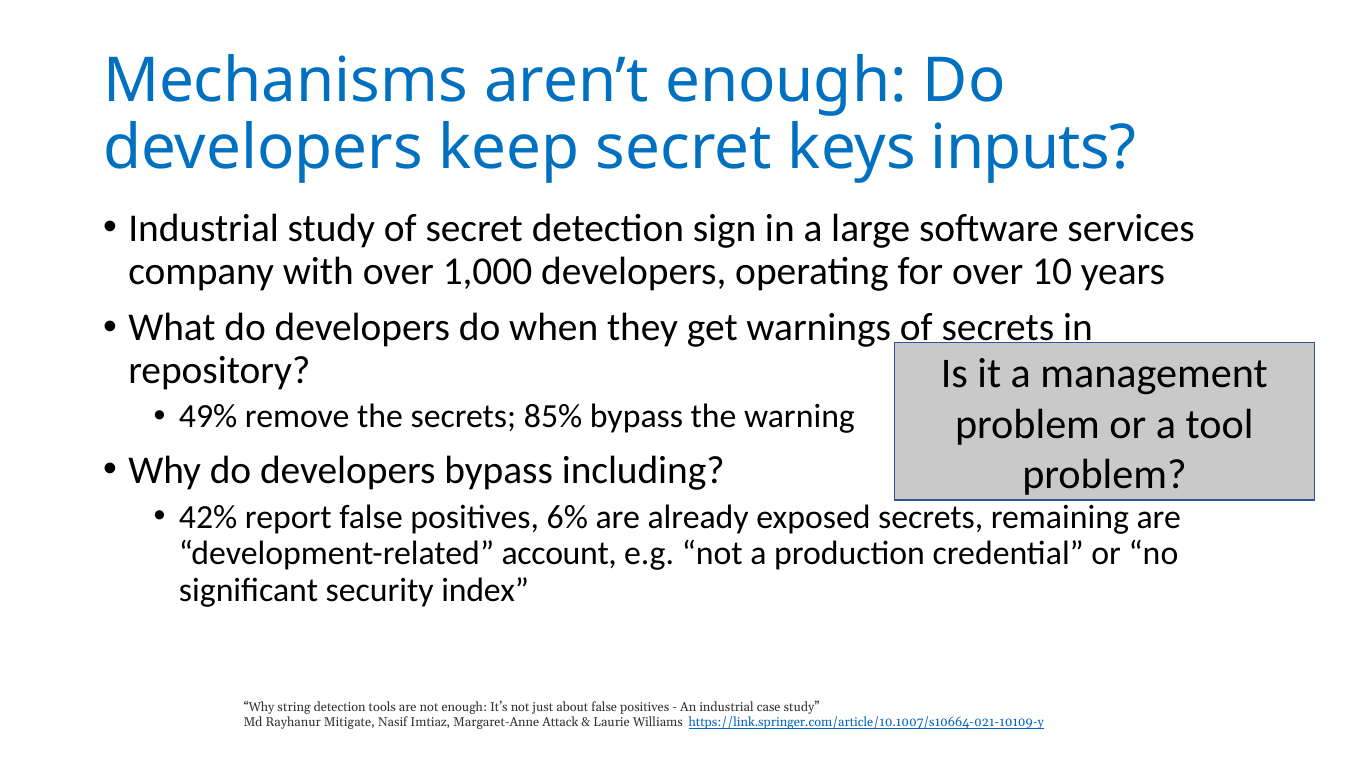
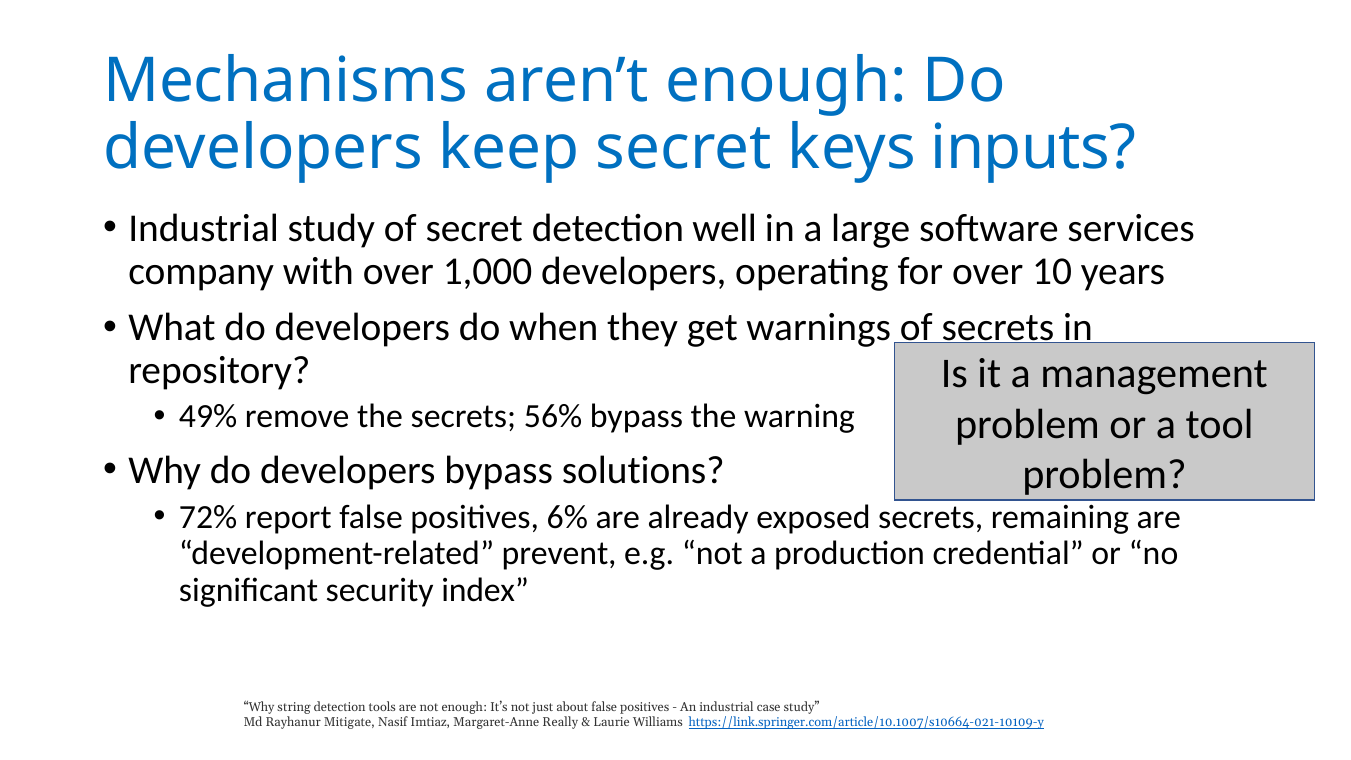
sign: sign -> well
85%: 85% -> 56%
including: including -> solutions
42%: 42% -> 72%
account: account -> prevent
Attack: Attack -> Really
